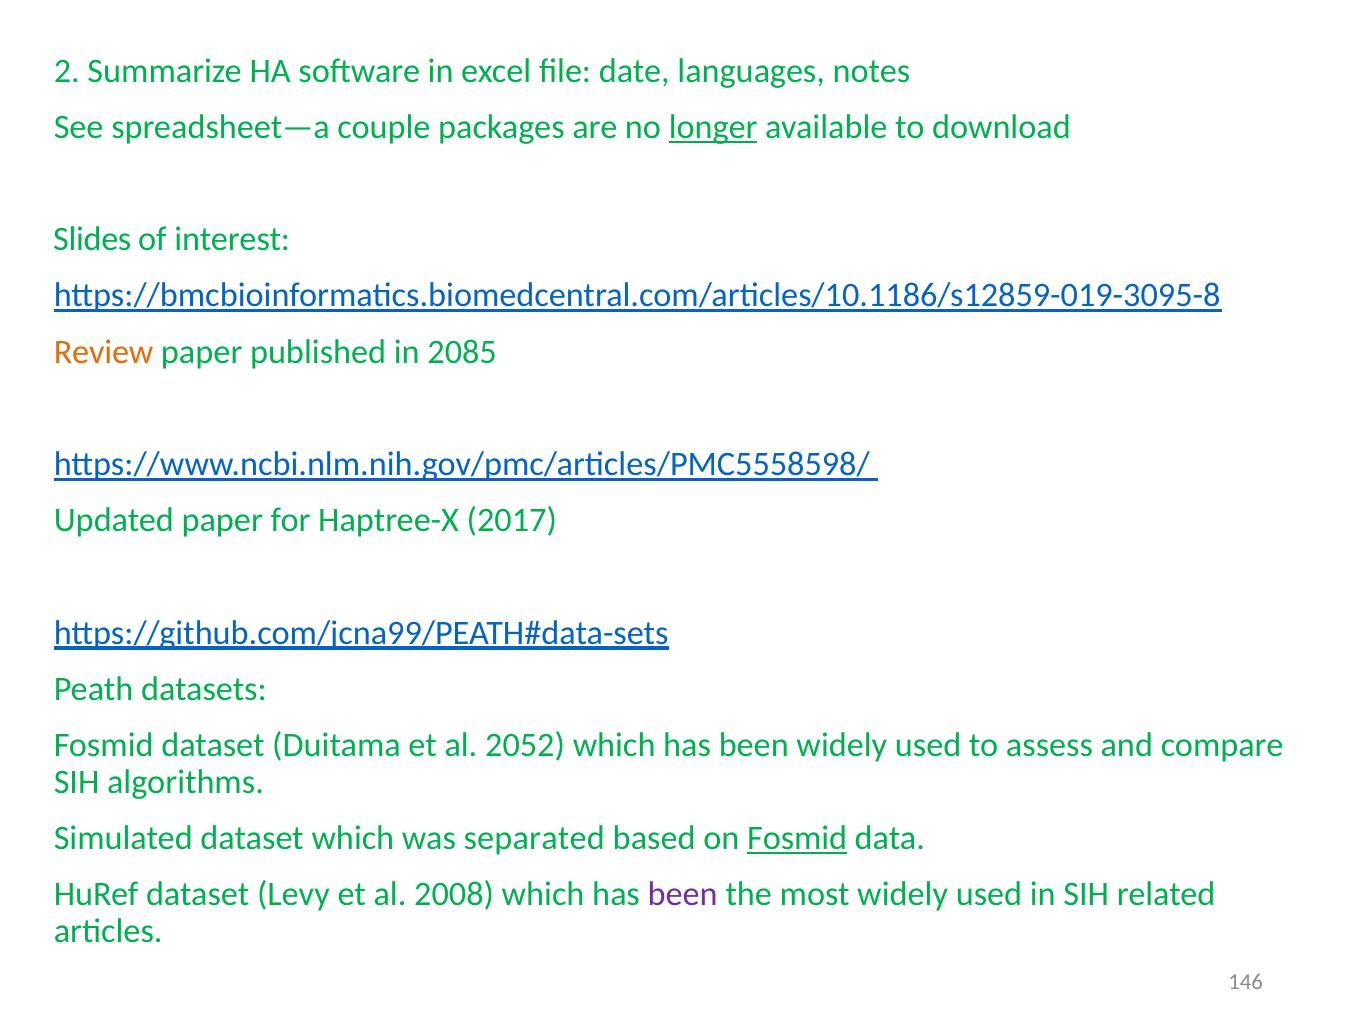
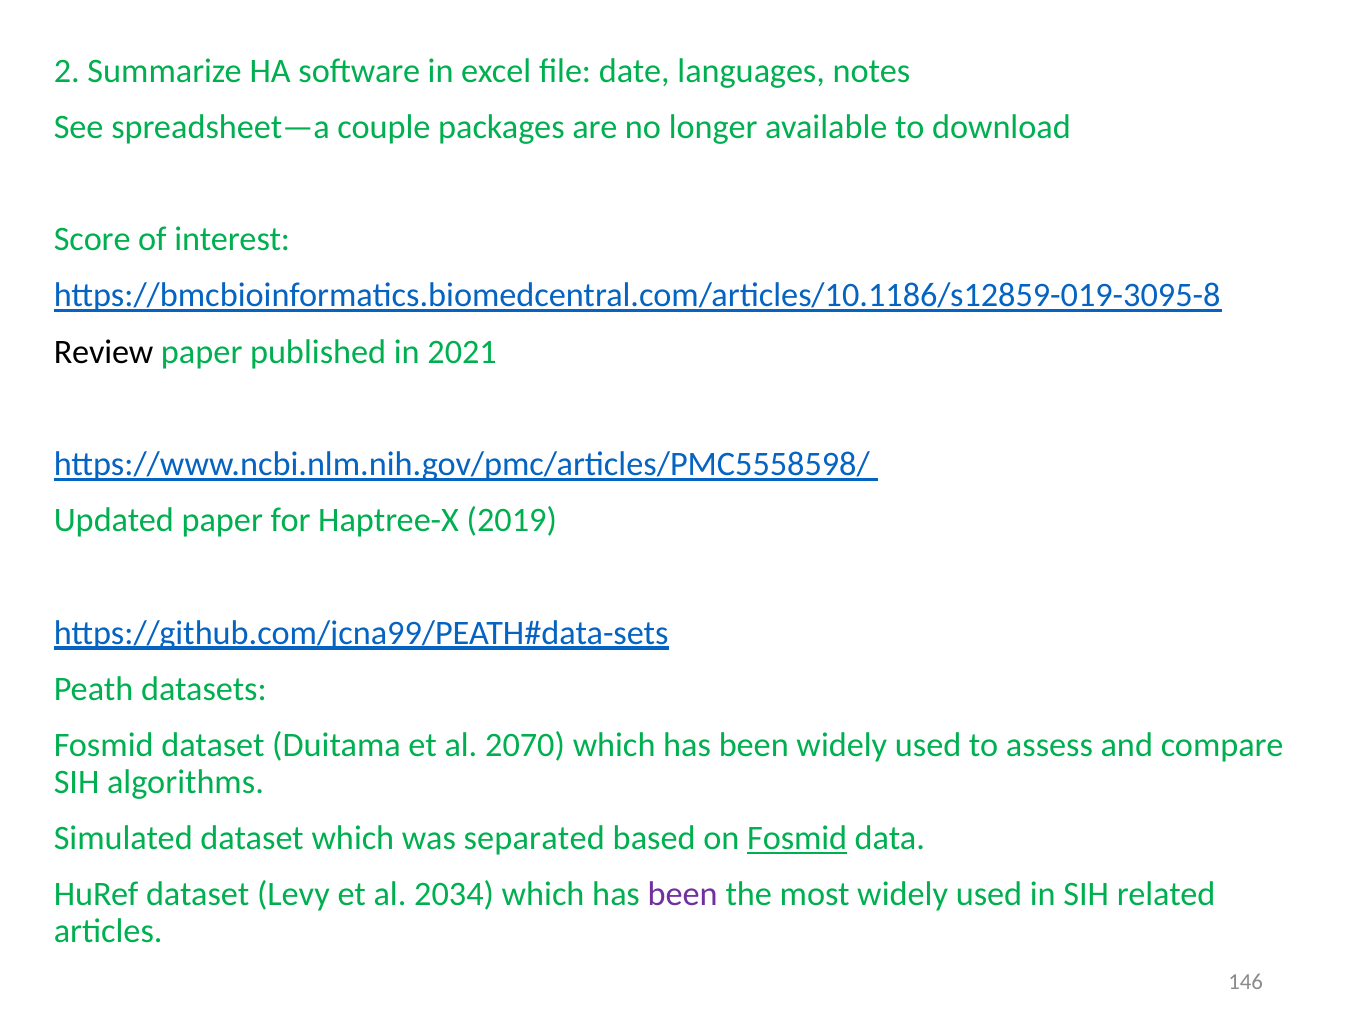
longer underline: present -> none
Slides: Slides -> Score
Review colour: orange -> black
2085: 2085 -> 2021
2017: 2017 -> 2019
2052: 2052 -> 2070
2008: 2008 -> 2034
